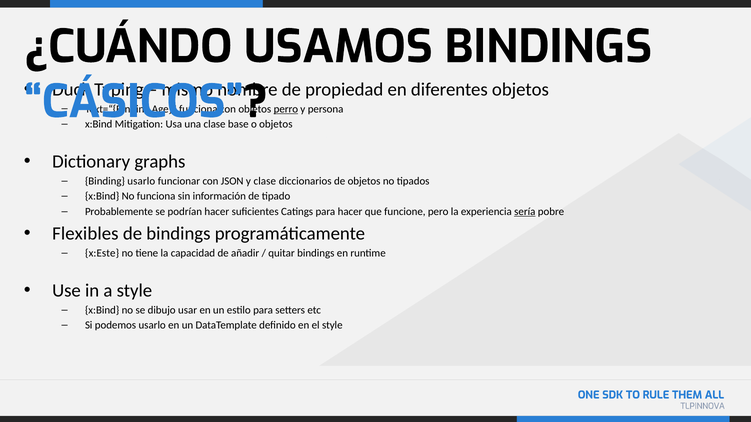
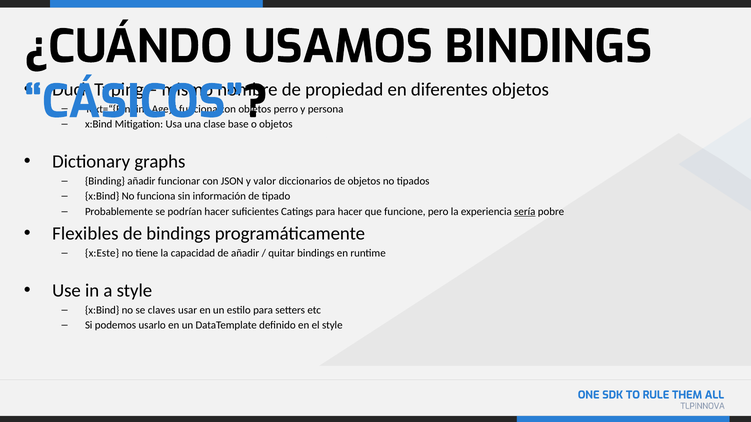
perro underline: present -> none
Binding usarlo: usarlo -> añadir
y clase: clase -> valor
dibujo: dibujo -> claves
